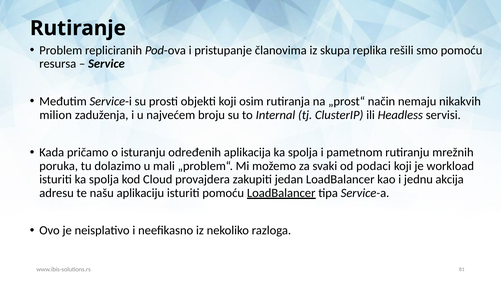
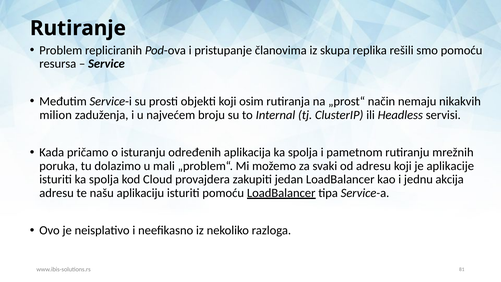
od podaci: podaci -> adresu
workload: workload -> aplikacije
